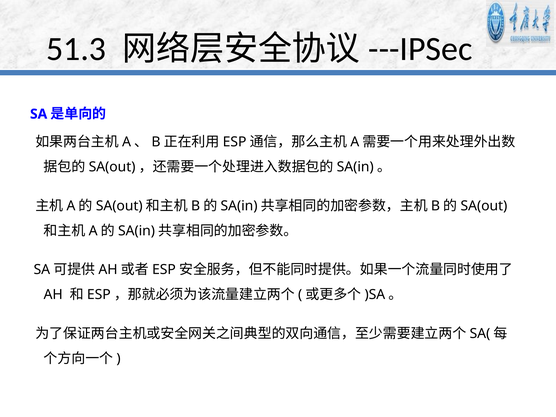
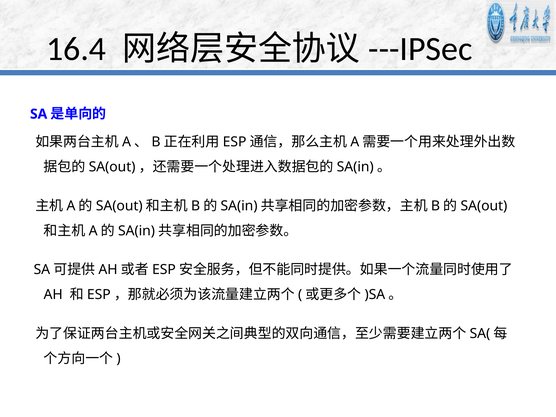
51.3: 51.3 -> 16.4
